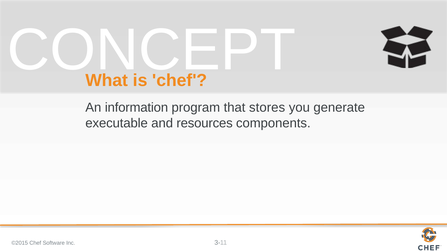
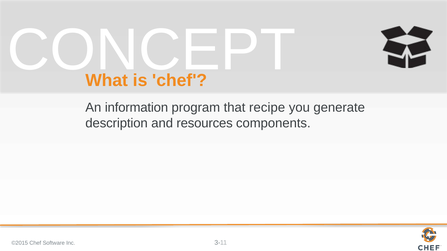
stores: stores -> recipe
executable: executable -> description
